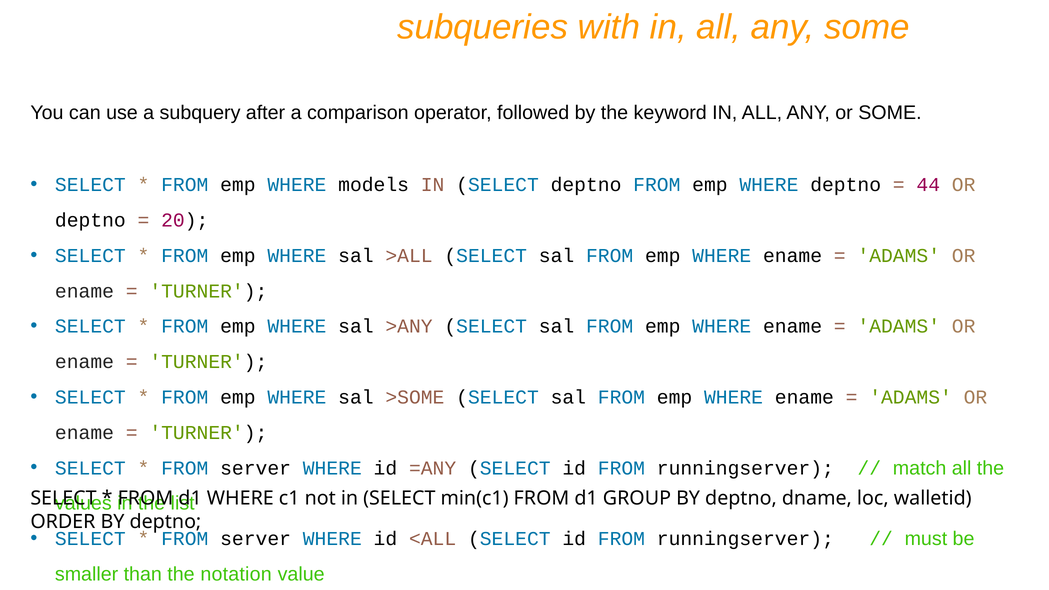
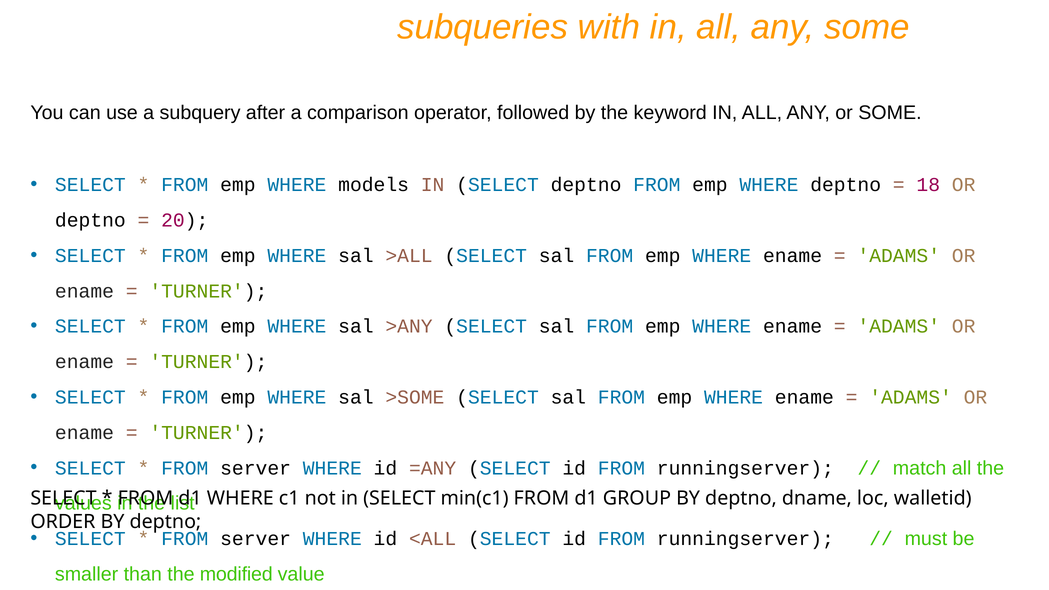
44: 44 -> 18
notation: notation -> modified
